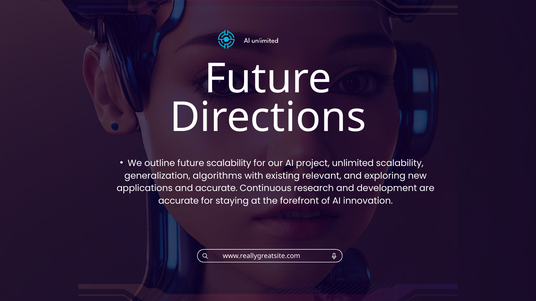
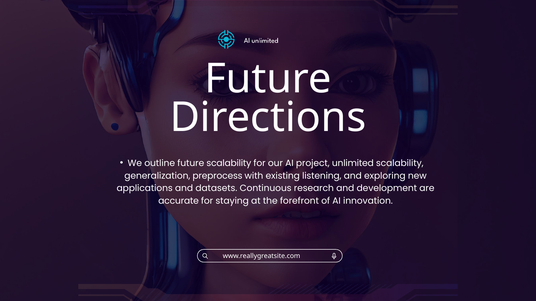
algorithms: algorithms -> preprocess
relevant: relevant -> listening
and accurate: accurate -> datasets
